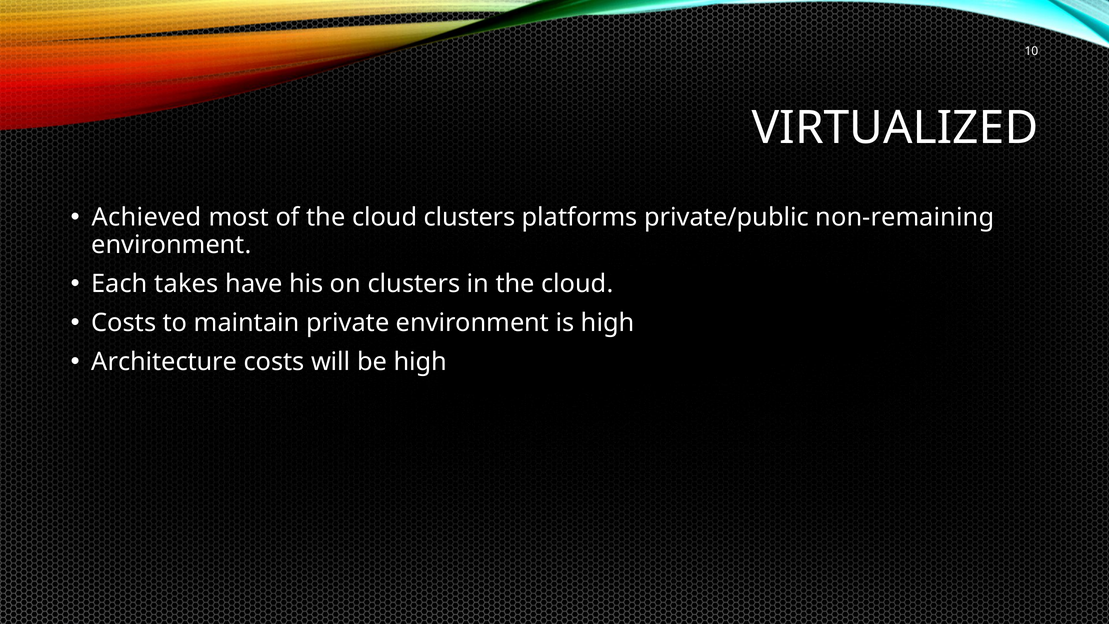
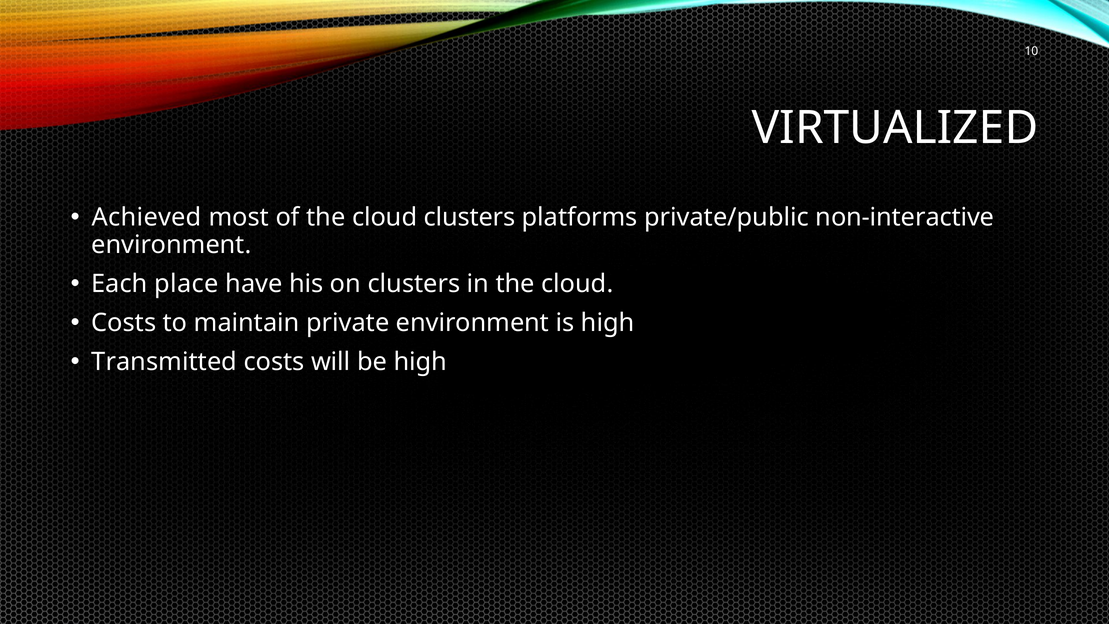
non-remaining: non-remaining -> non-interactive
takes: takes -> place
Architecture: Architecture -> Transmitted
